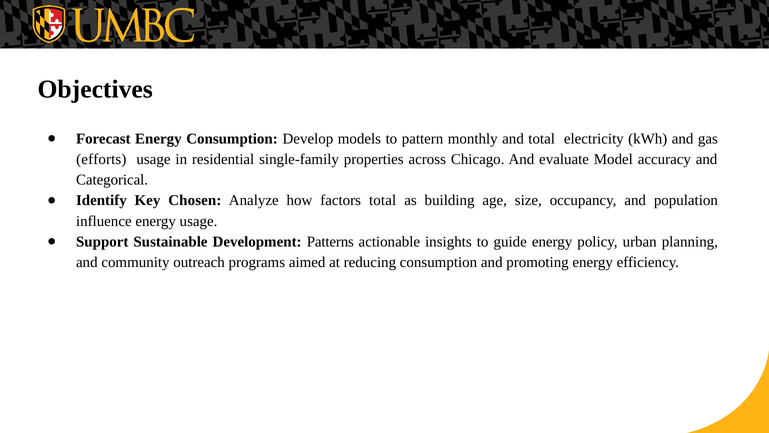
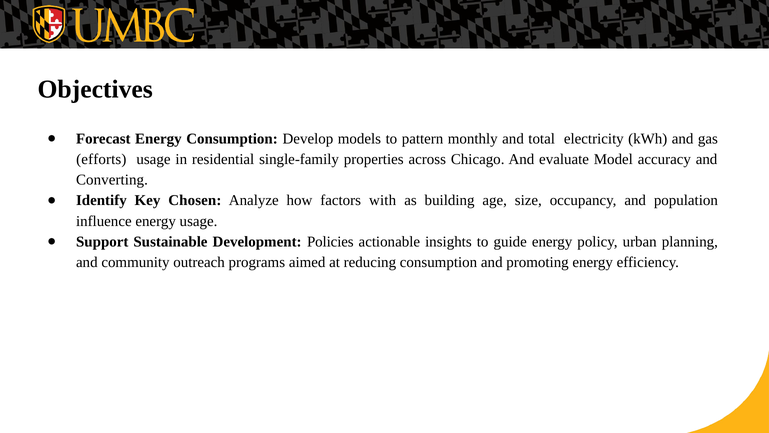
Categorical: Categorical -> Converting
factors total: total -> with
Patterns: Patterns -> Policies
